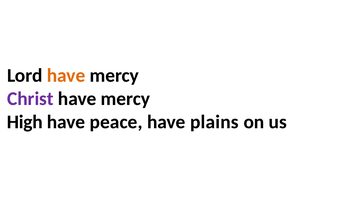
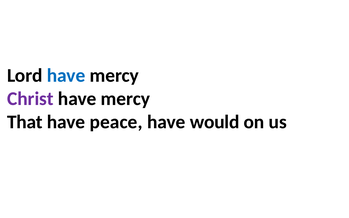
have at (66, 76) colour: orange -> blue
High: High -> That
plains: plains -> would
